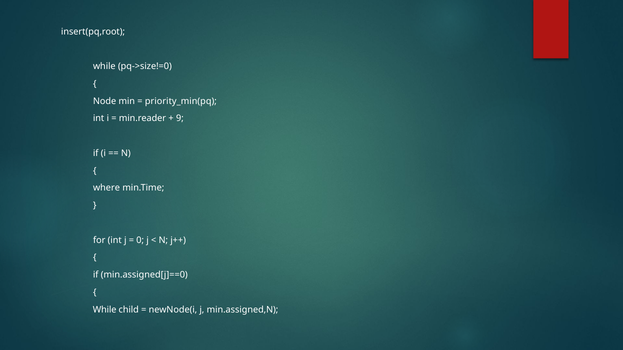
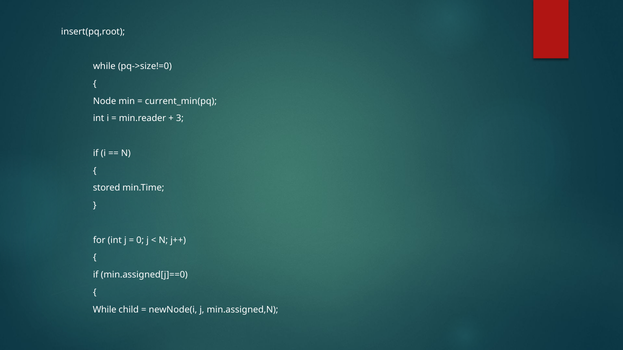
priority_min(pq: priority_min(pq -> current_min(pq
9: 9 -> 3
where: where -> stored
